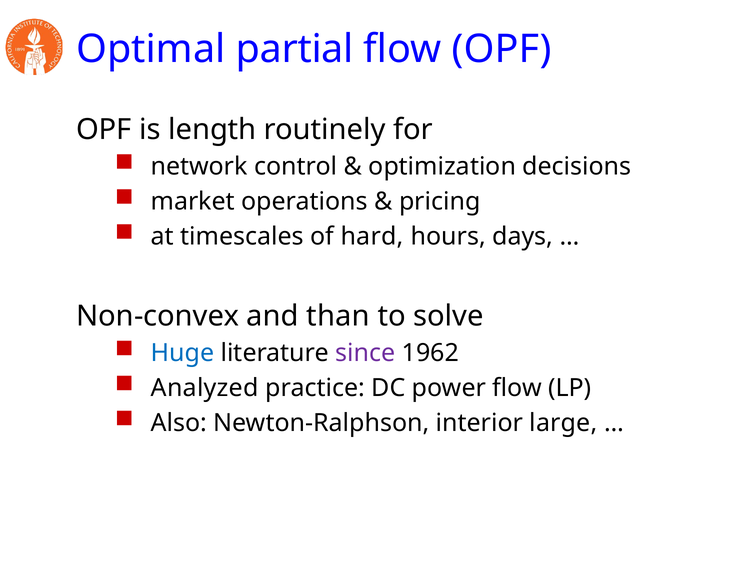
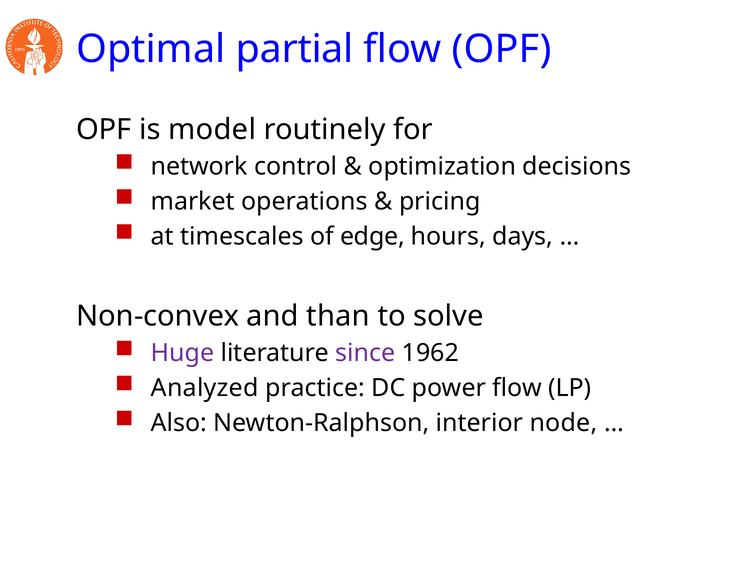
length: length -> model
hard: hard -> edge
Huge colour: blue -> purple
large: large -> node
